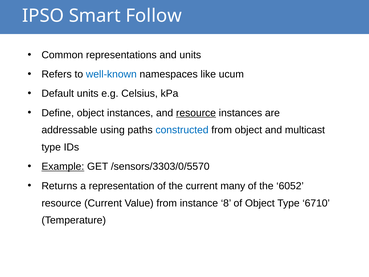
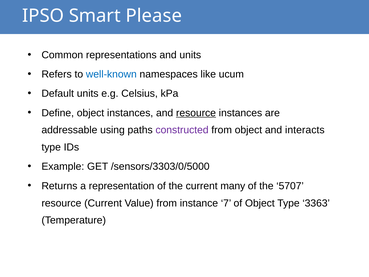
Follow: Follow -> Please
constructed colour: blue -> purple
multicast: multicast -> interacts
Example underline: present -> none
/sensors/3303/0/5570: /sensors/3303/0/5570 -> /sensors/3303/0/5000
6052: 6052 -> 5707
8: 8 -> 7
6710: 6710 -> 3363
